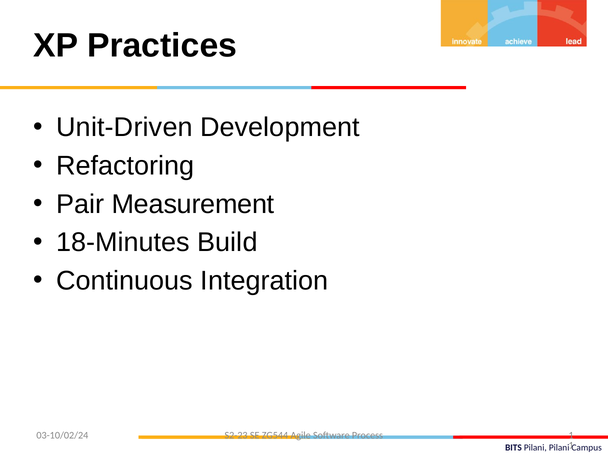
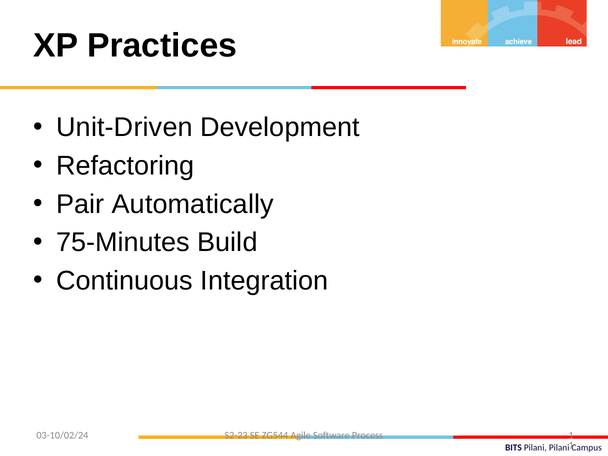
Measurement: Measurement -> Automatically
18-Minutes: 18-Minutes -> 75-Minutes
